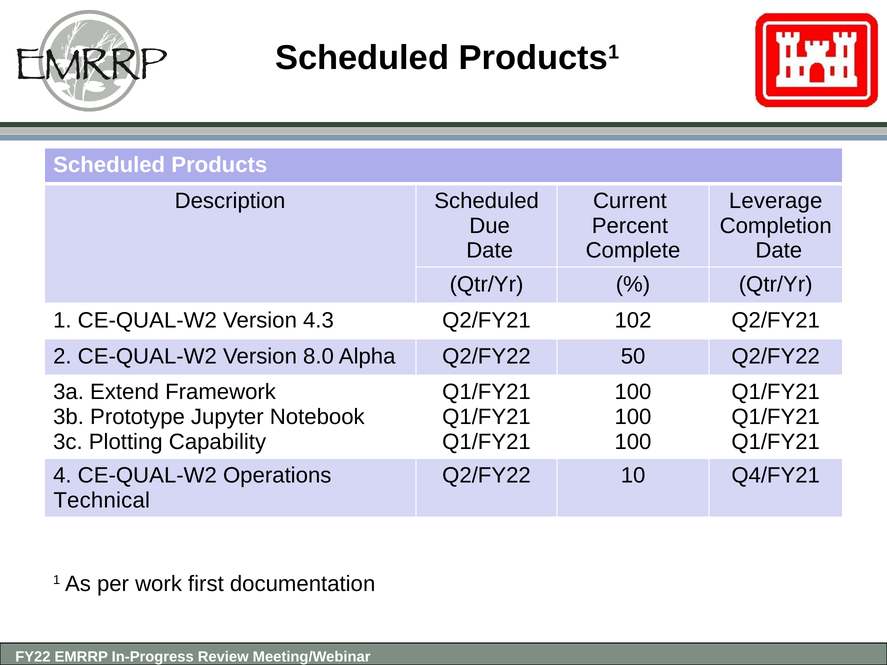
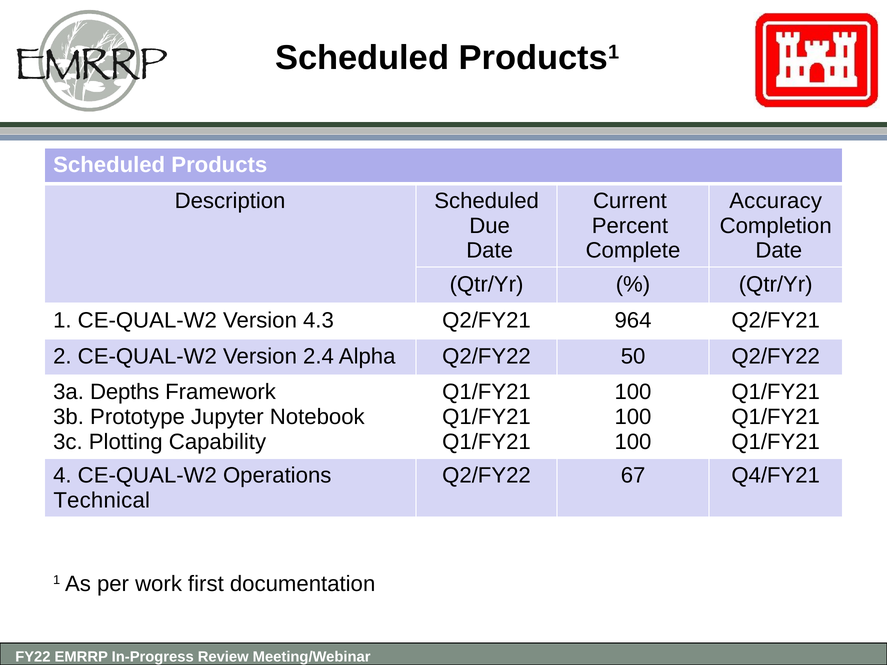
Leverage: Leverage -> Accuracy
102: 102 -> 964
8.0: 8.0 -> 2.4
Extend: Extend -> Depths
10: 10 -> 67
